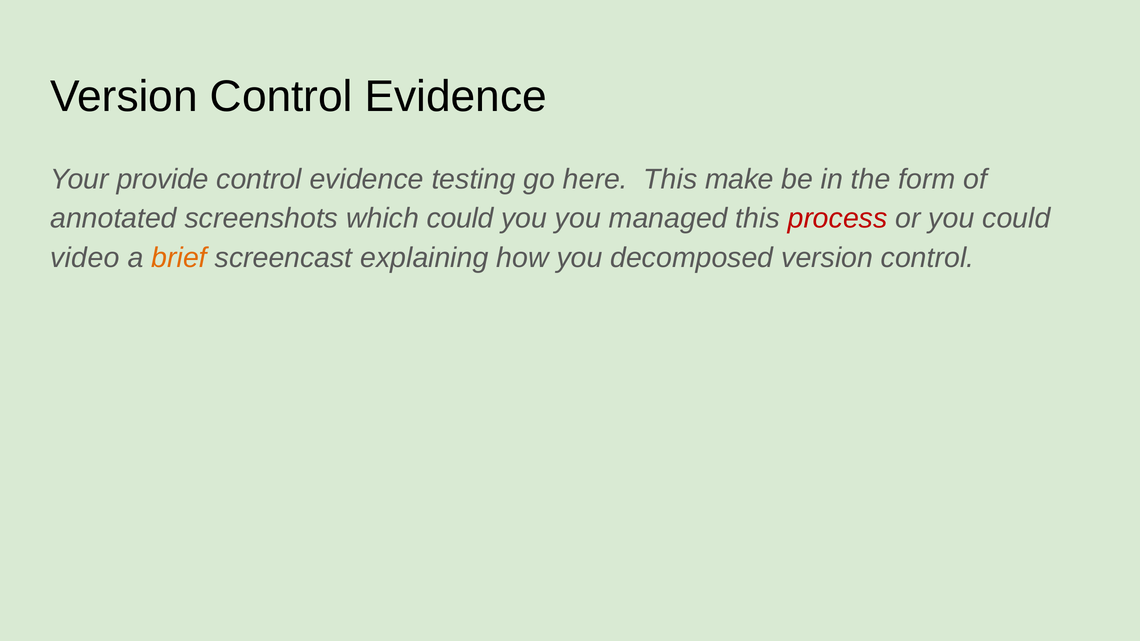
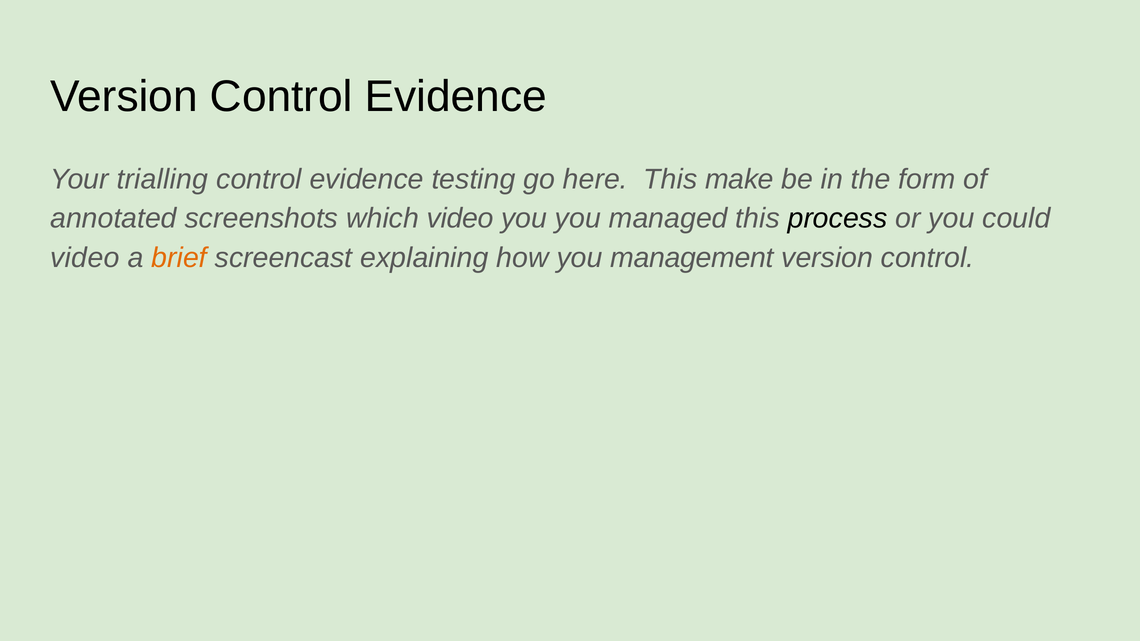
provide: provide -> trialling
which could: could -> video
process colour: red -> black
decomposed: decomposed -> management
